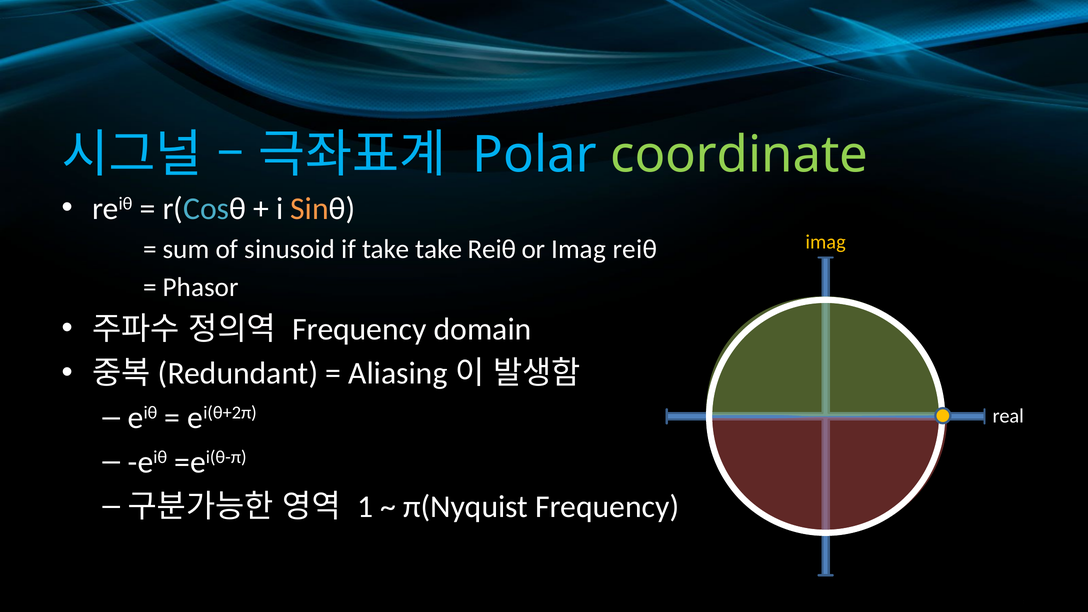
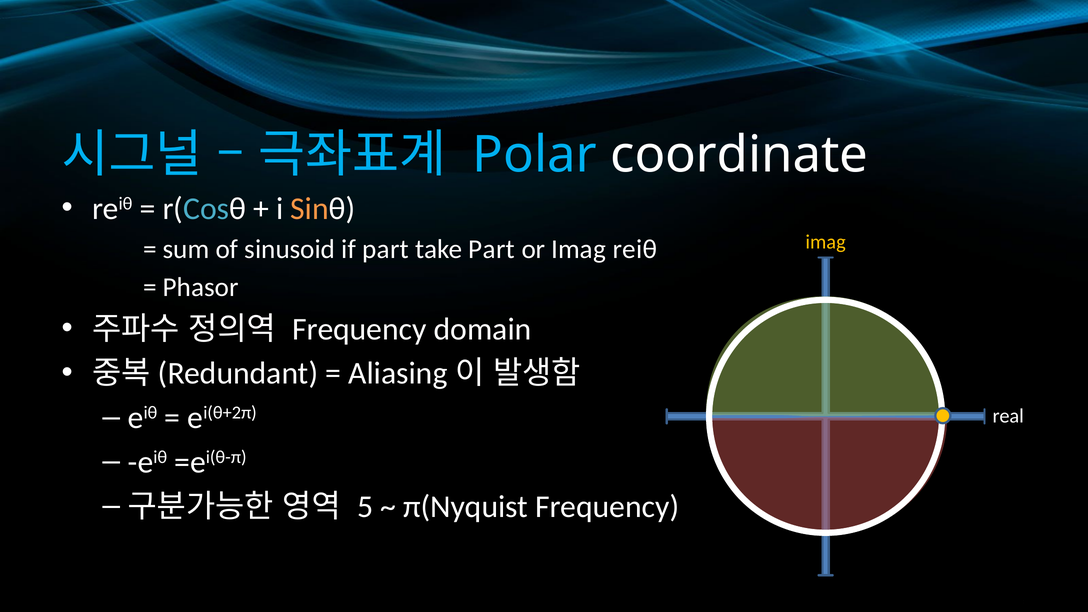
coordinate colour: light green -> white
if take: take -> part
take Reiθ: Reiθ -> Part
1: 1 -> 5
